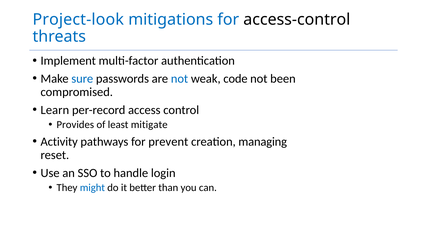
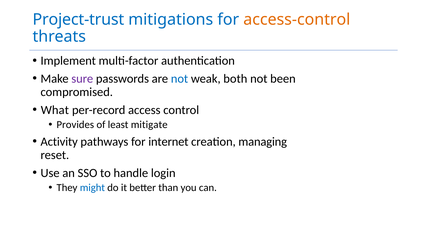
Project-look: Project-look -> Project-trust
access-control colour: black -> orange
sure colour: blue -> purple
code: code -> both
Learn: Learn -> What
prevent: prevent -> internet
